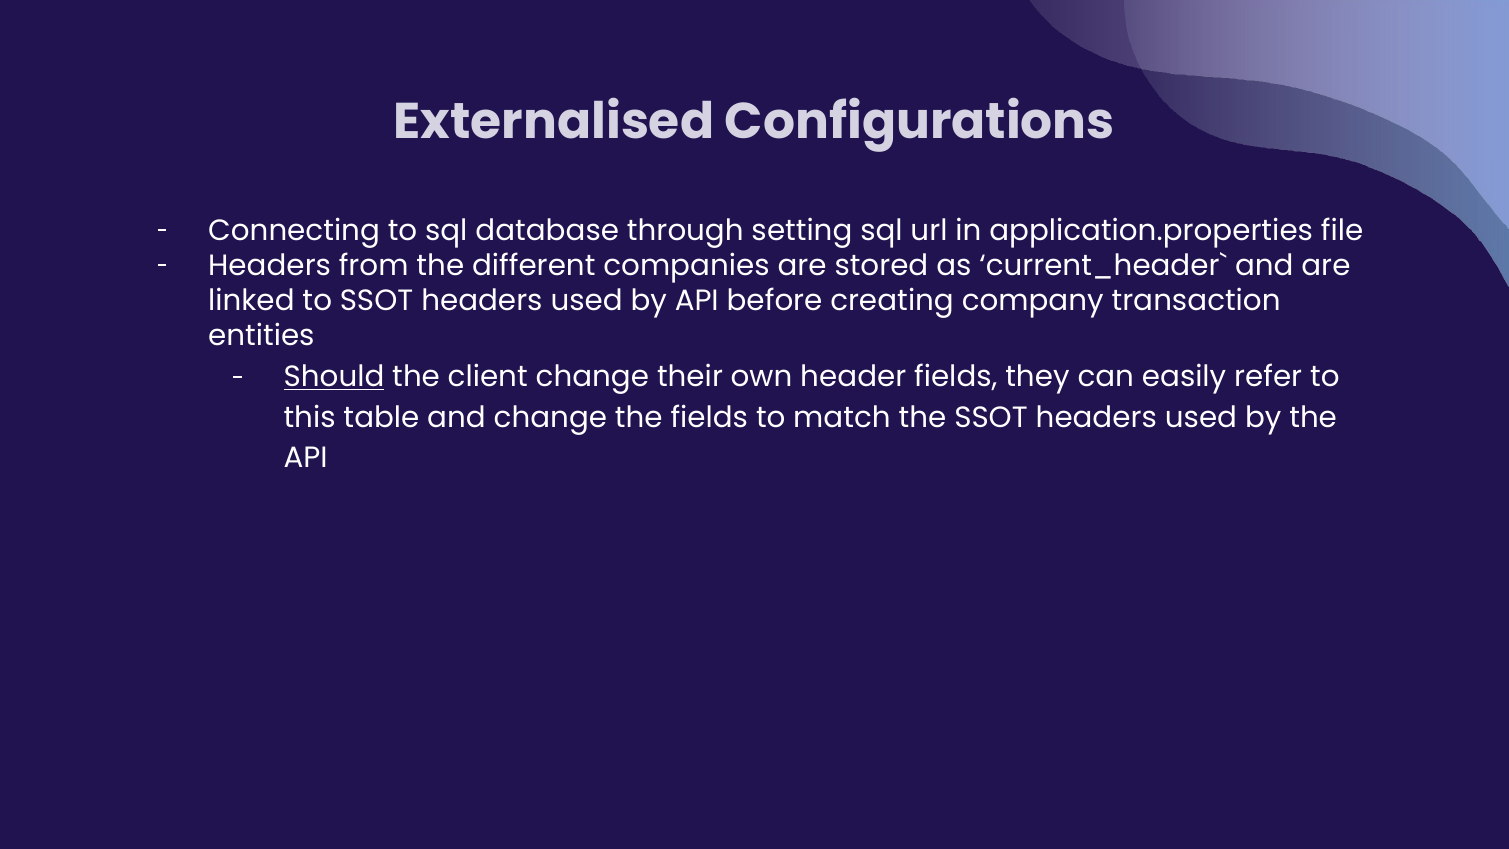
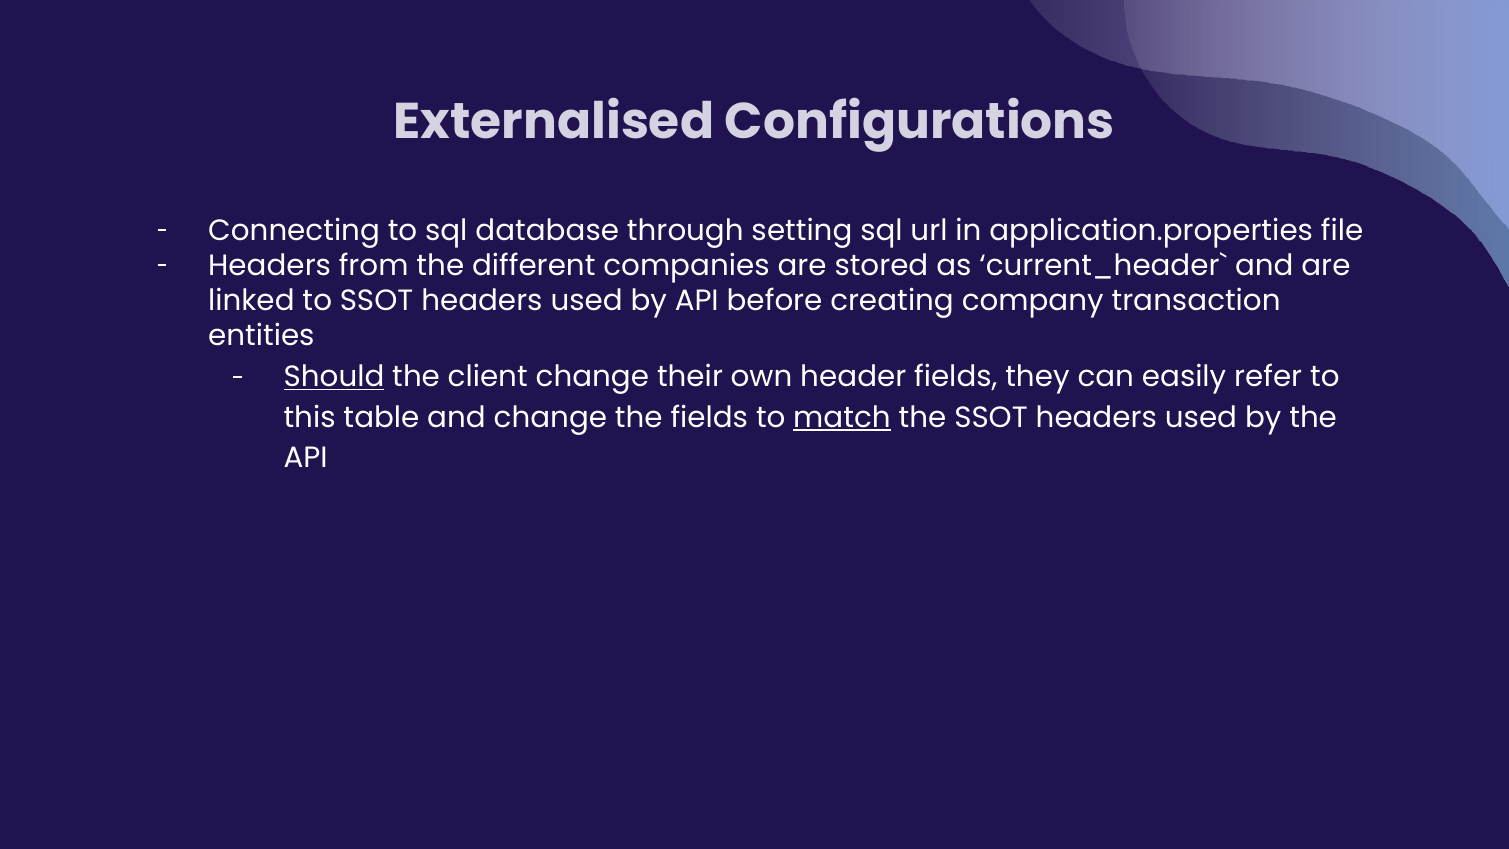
match underline: none -> present
